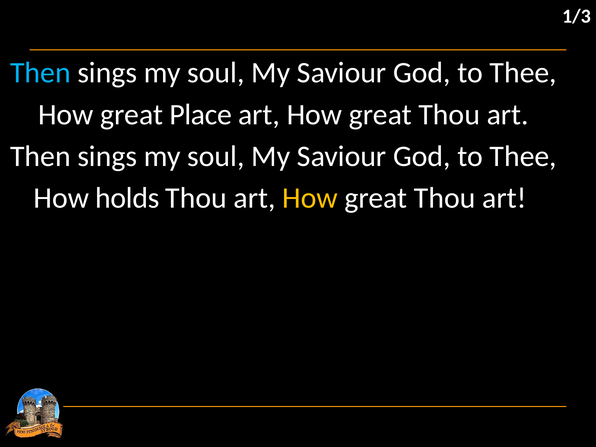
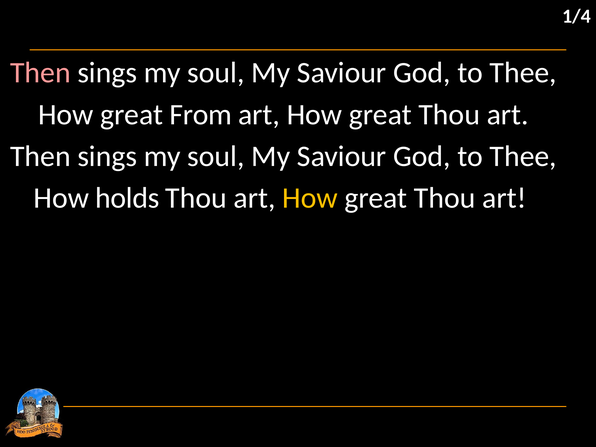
1/3: 1/3 -> 1/4
Then at (40, 73) colour: light blue -> pink
Place: Place -> From
